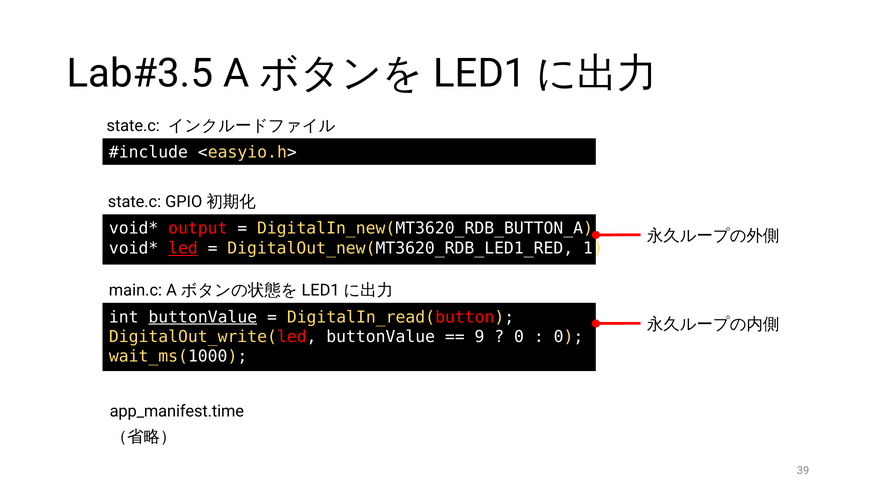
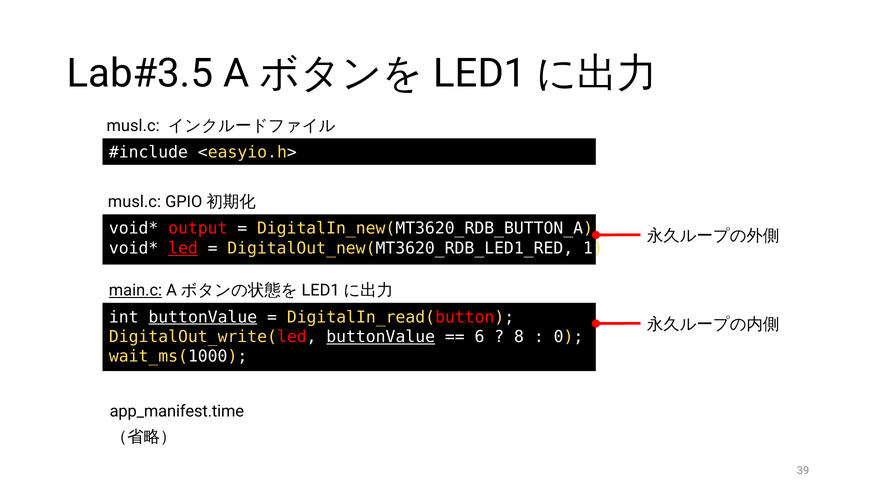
state.c at (133, 126): state.c -> musl.c
state.c at (134, 202): state.c -> musl.c
main.c underline: none -> present
buttonValue at (381, 337) underline: none -> present
9: 9 -> 6
0 at (519, 337): 0 -> 8
